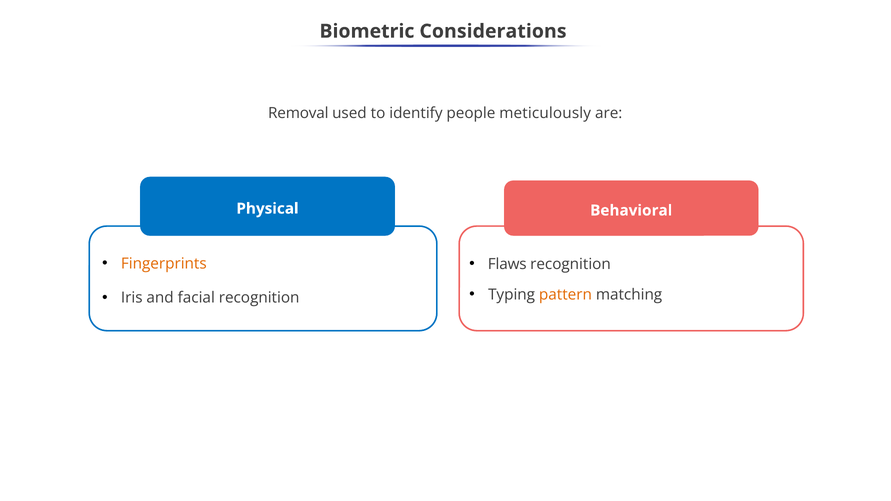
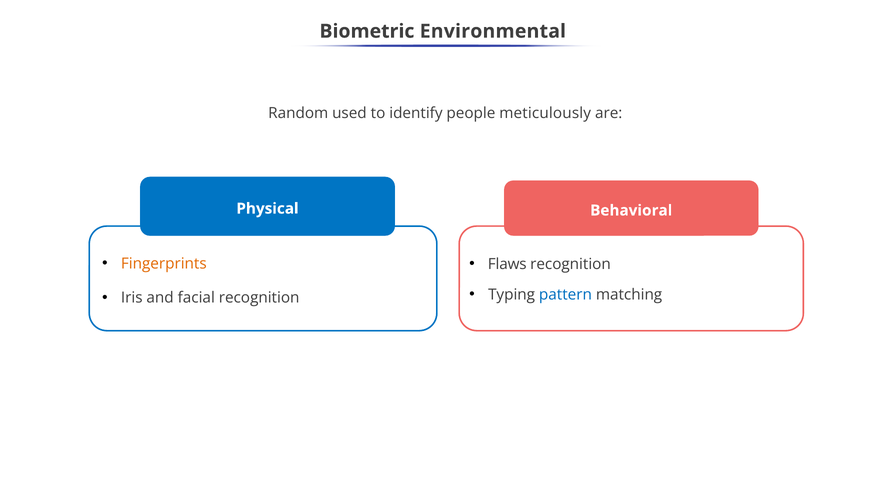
Considerations: Considerations -> Environmental
Removal: Removal -> Random
pattern colour: orange -> blue
